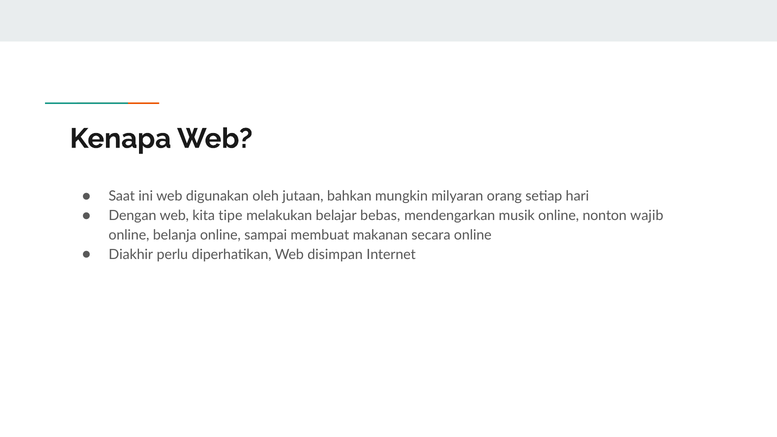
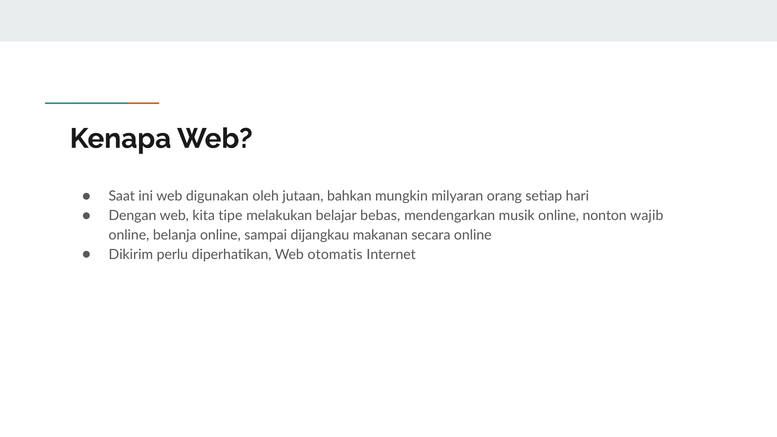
membuat: membuat -> dijangkau
Diakhir: Diakhir -> Dikirim
disimpan: disimpan -> otomatis
